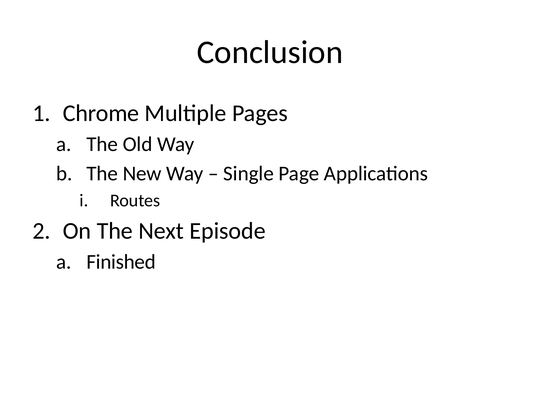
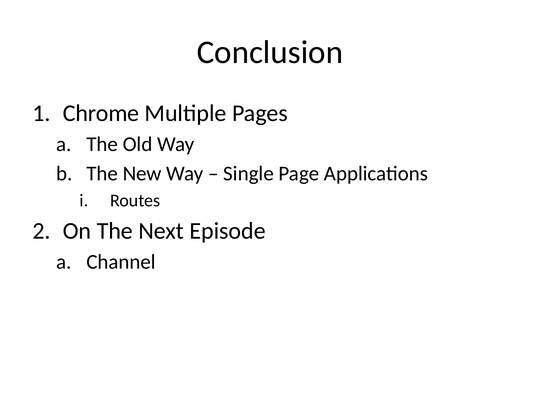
Finished: Finished -> Channel
